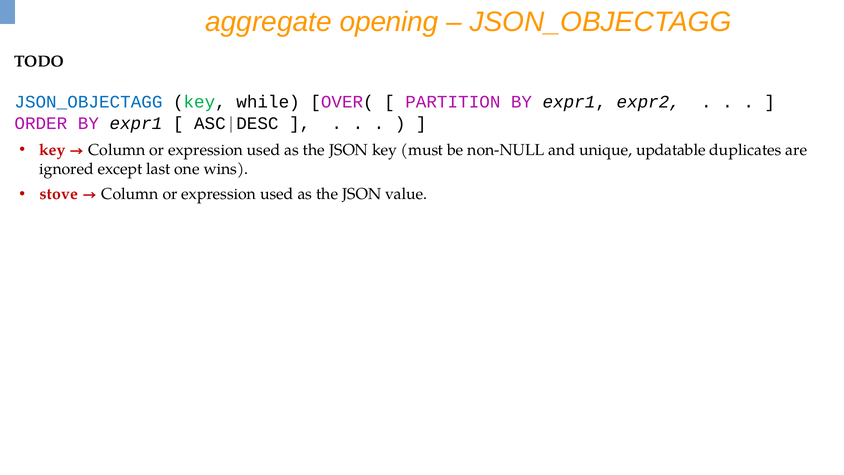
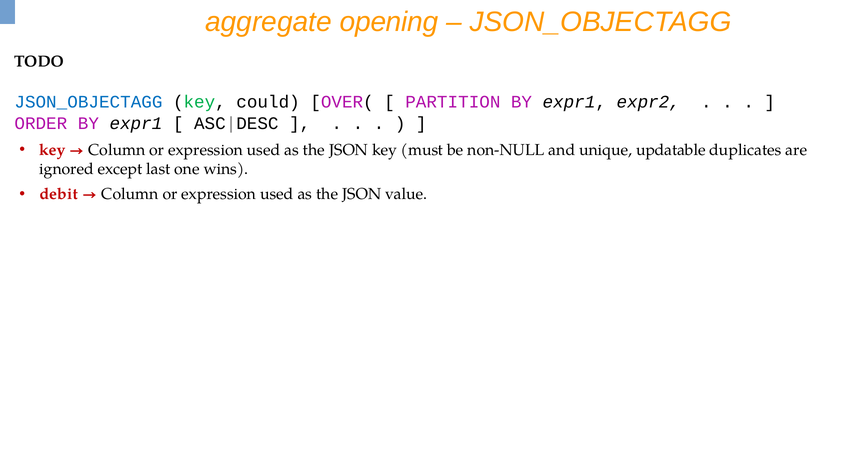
while: while -> could
stove: stove -> debit
